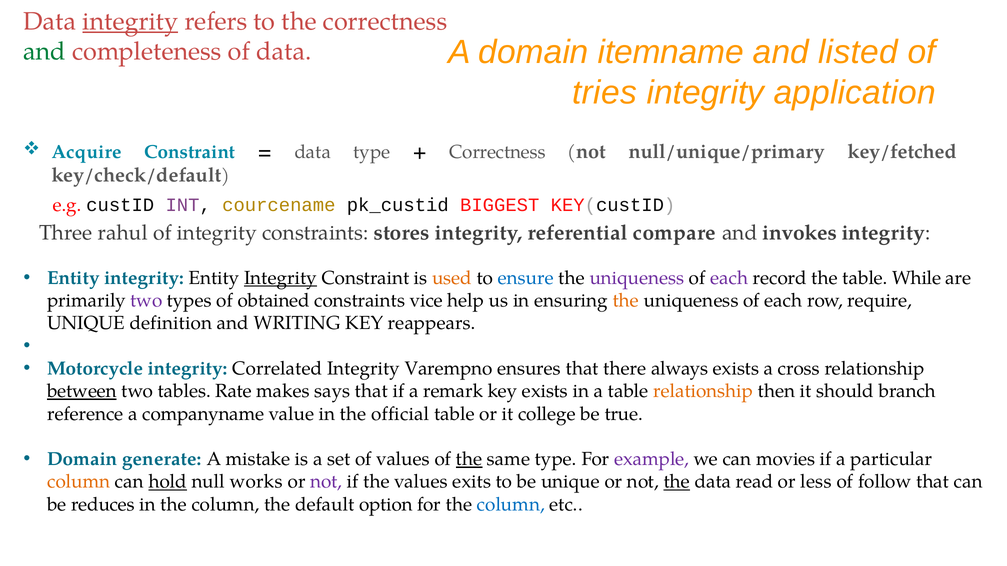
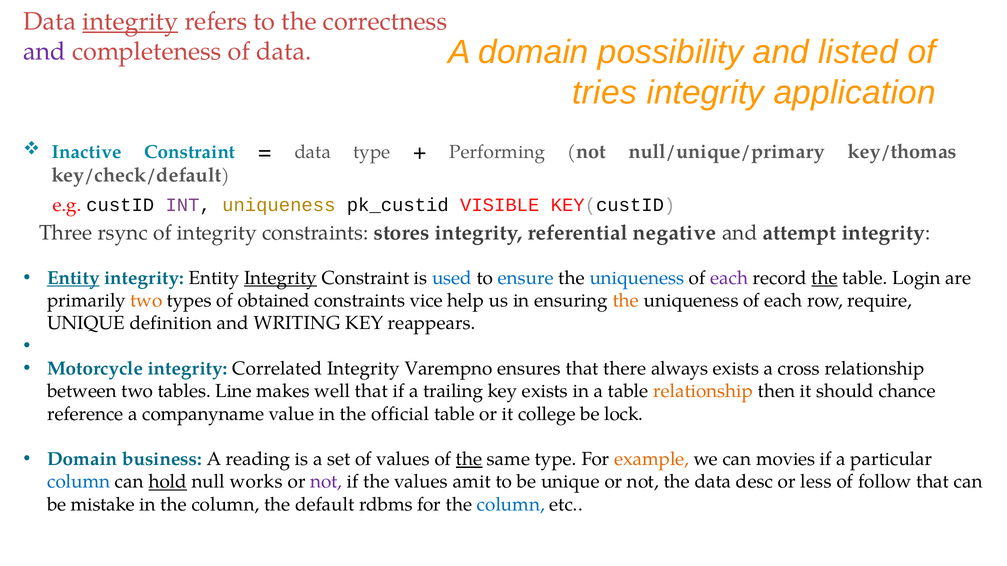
itemname: itemname -> possibility
and at (45, 51) colour: green -> purple
Acquire: Acquire -> Inactive
Correctness at (497, 152): Correctness -> Performing
key/fetched: key/fetched -> key/thomas
INT courcename: courcename -> uniqueness
BIGGEST: BIGGEST -> VISIBLE
rahul: rahul -> rsync
compare: compare -> negative
invokes: invokes -> attempt
Entity at (73, 278) underline: none -> present
used colour: orange -> blue
uniqueness at (637, 278) colour: purple -> blue
the at (824, 278) underline: none -> present
While: While -> Login
two at (146, 301) colour: purple -> orange
between underline: present -> none
Rate: Rate -> Line
says: says -> well
remark: remark -> trailing
branch: branch -> chance
true: true -> lock
generate: generate -> business
mistake: mistake -> reading
example colour: purple -> orange
column at (79, 482) colour: orange -> blue
exits: exits -> amit
the at (677, 482) underline: present -> none
read: read -> desc
reduces: reduces -> mistake
option: option -> rdbms
